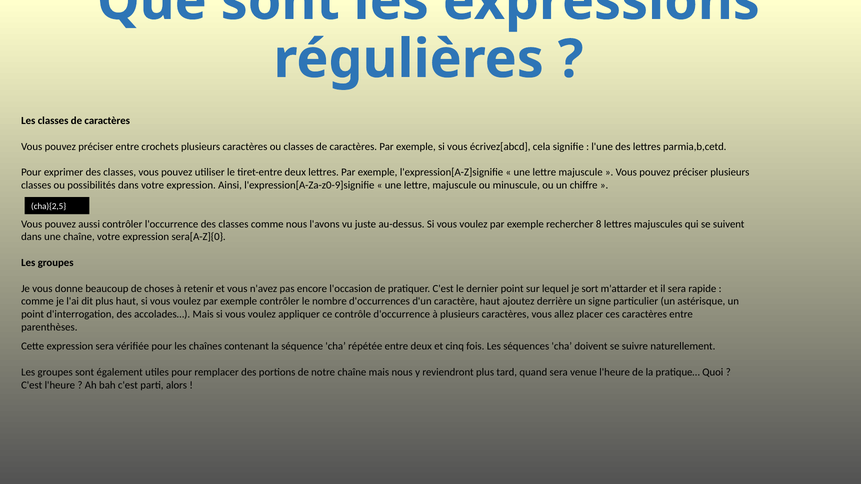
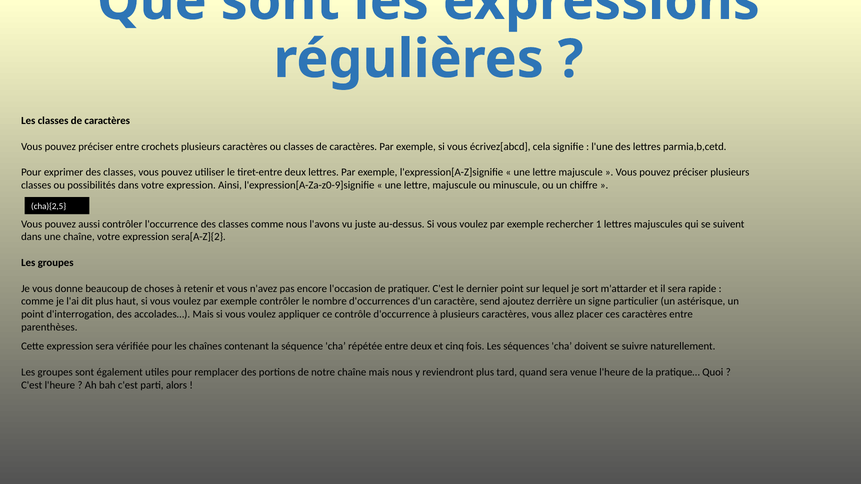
8: 8 -> 1
sera[A-Z]{0: sera[A-Z]{0 -> sera[A-Z]{2
caractère haut: haut -> send
